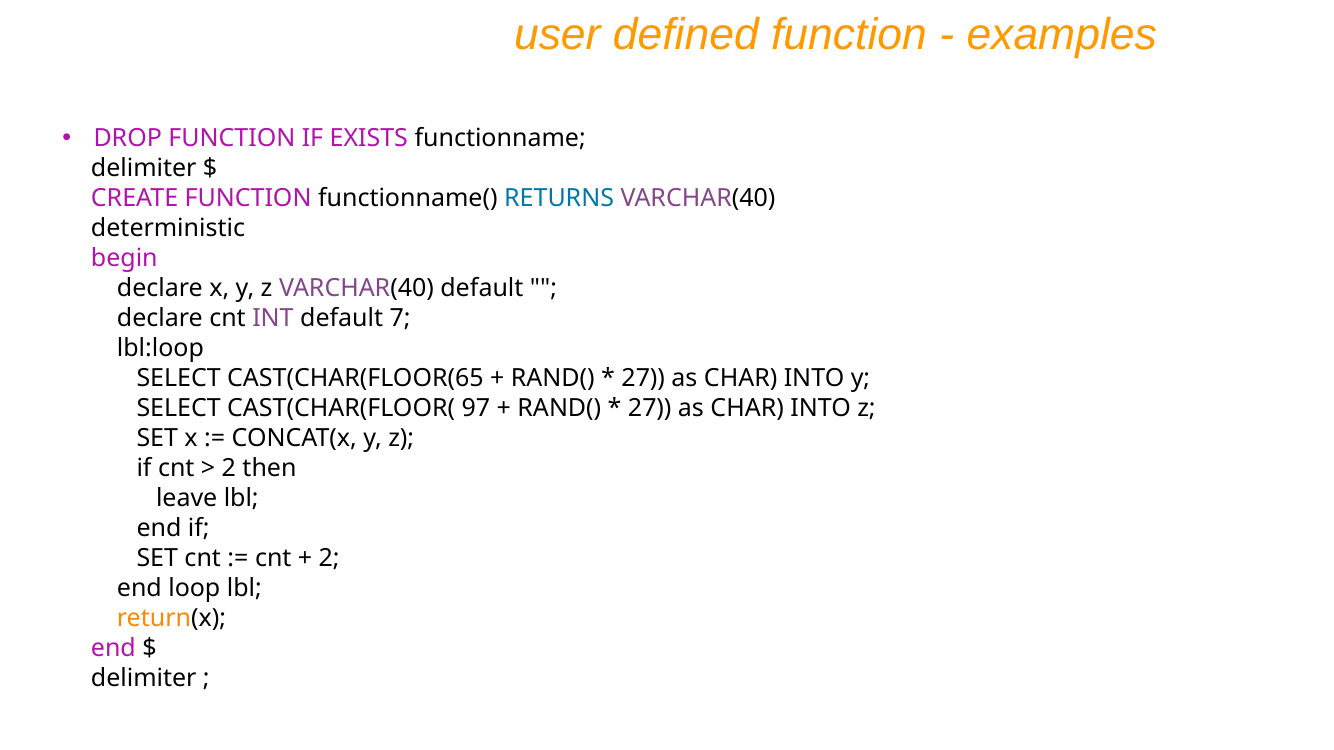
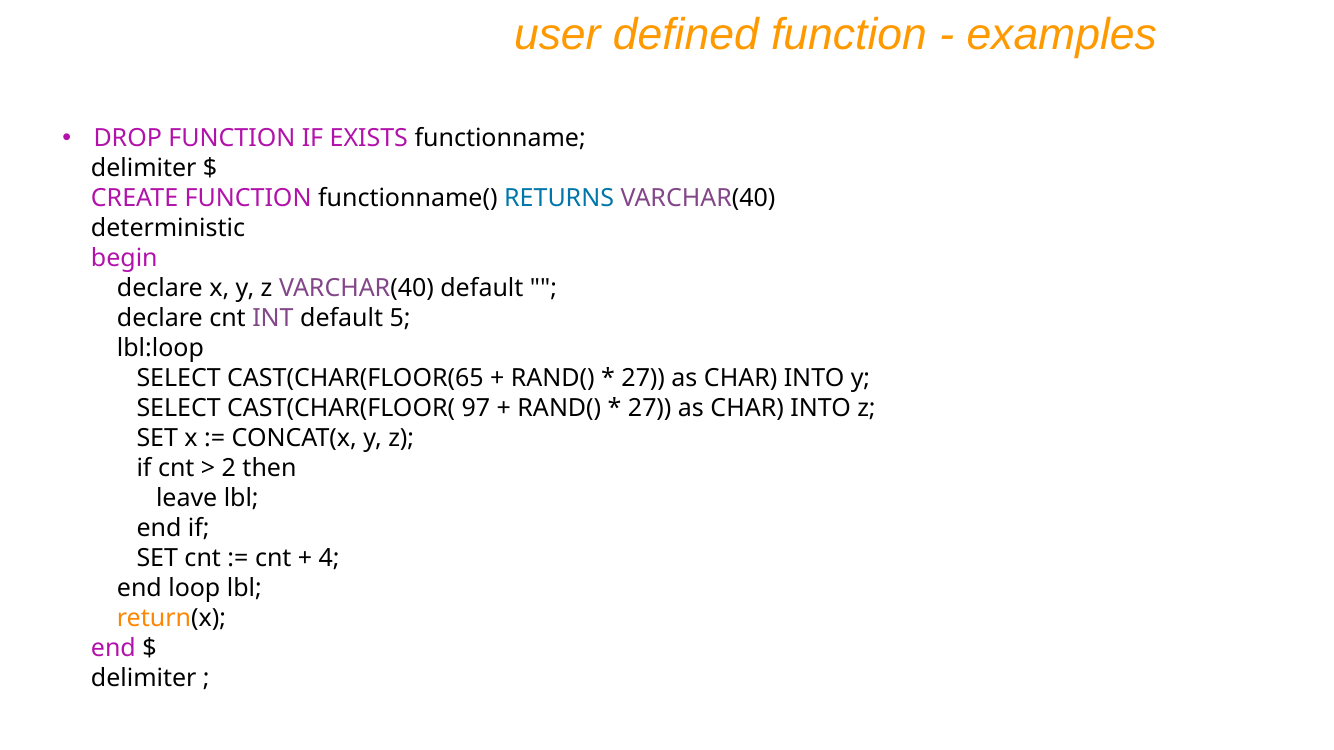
7: 7 -> 5
2 at (329, 559): 2 -> 4
